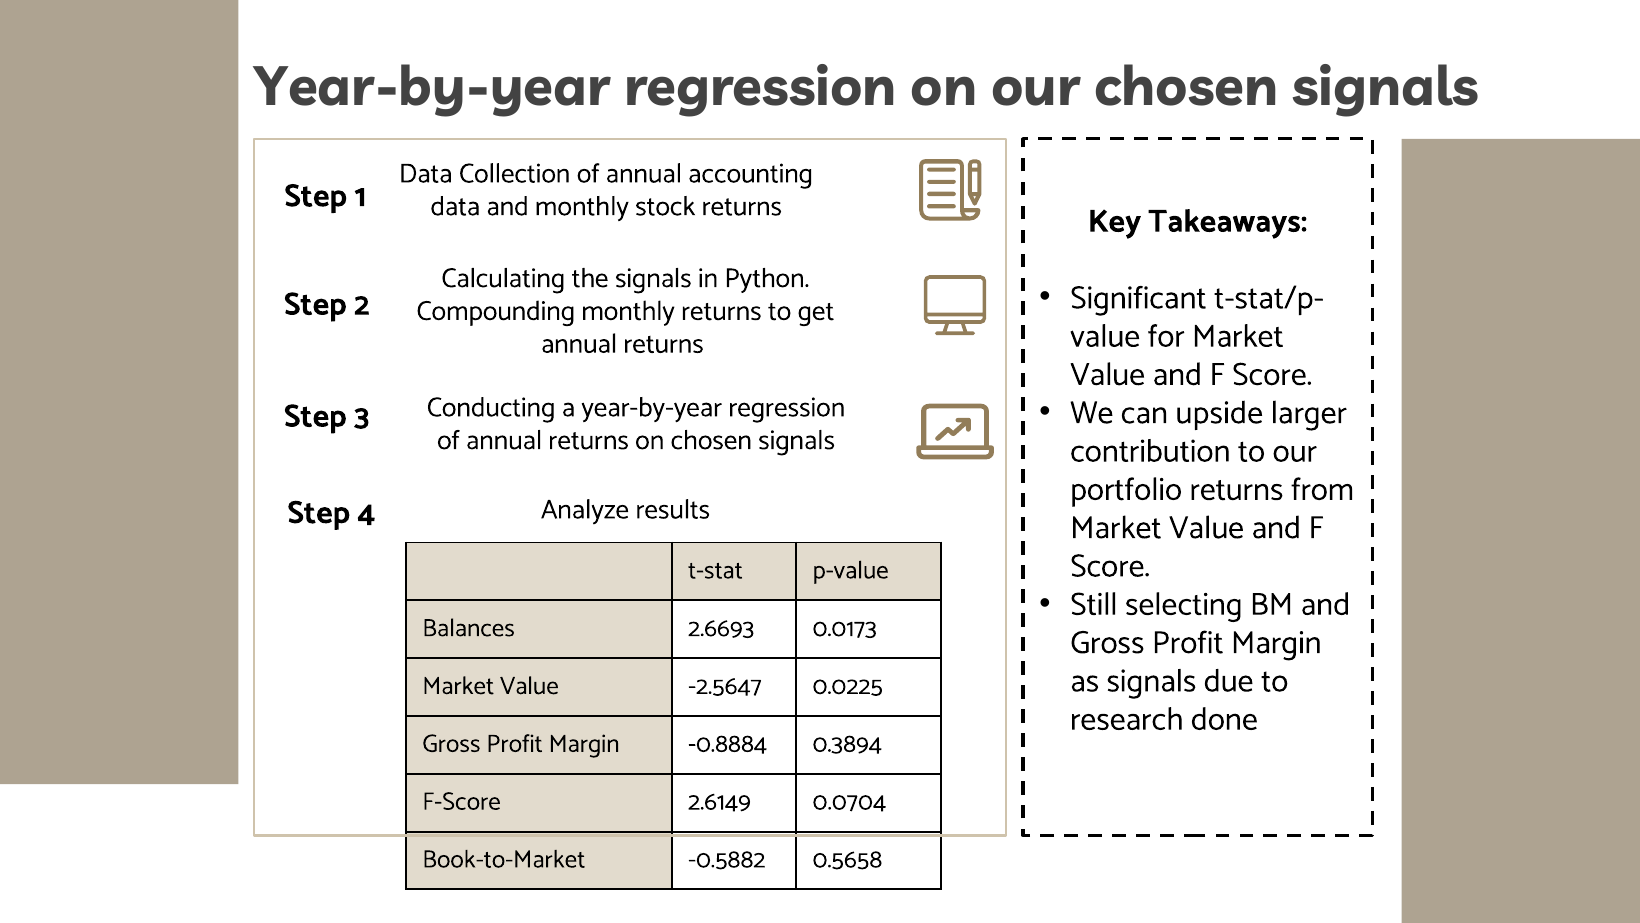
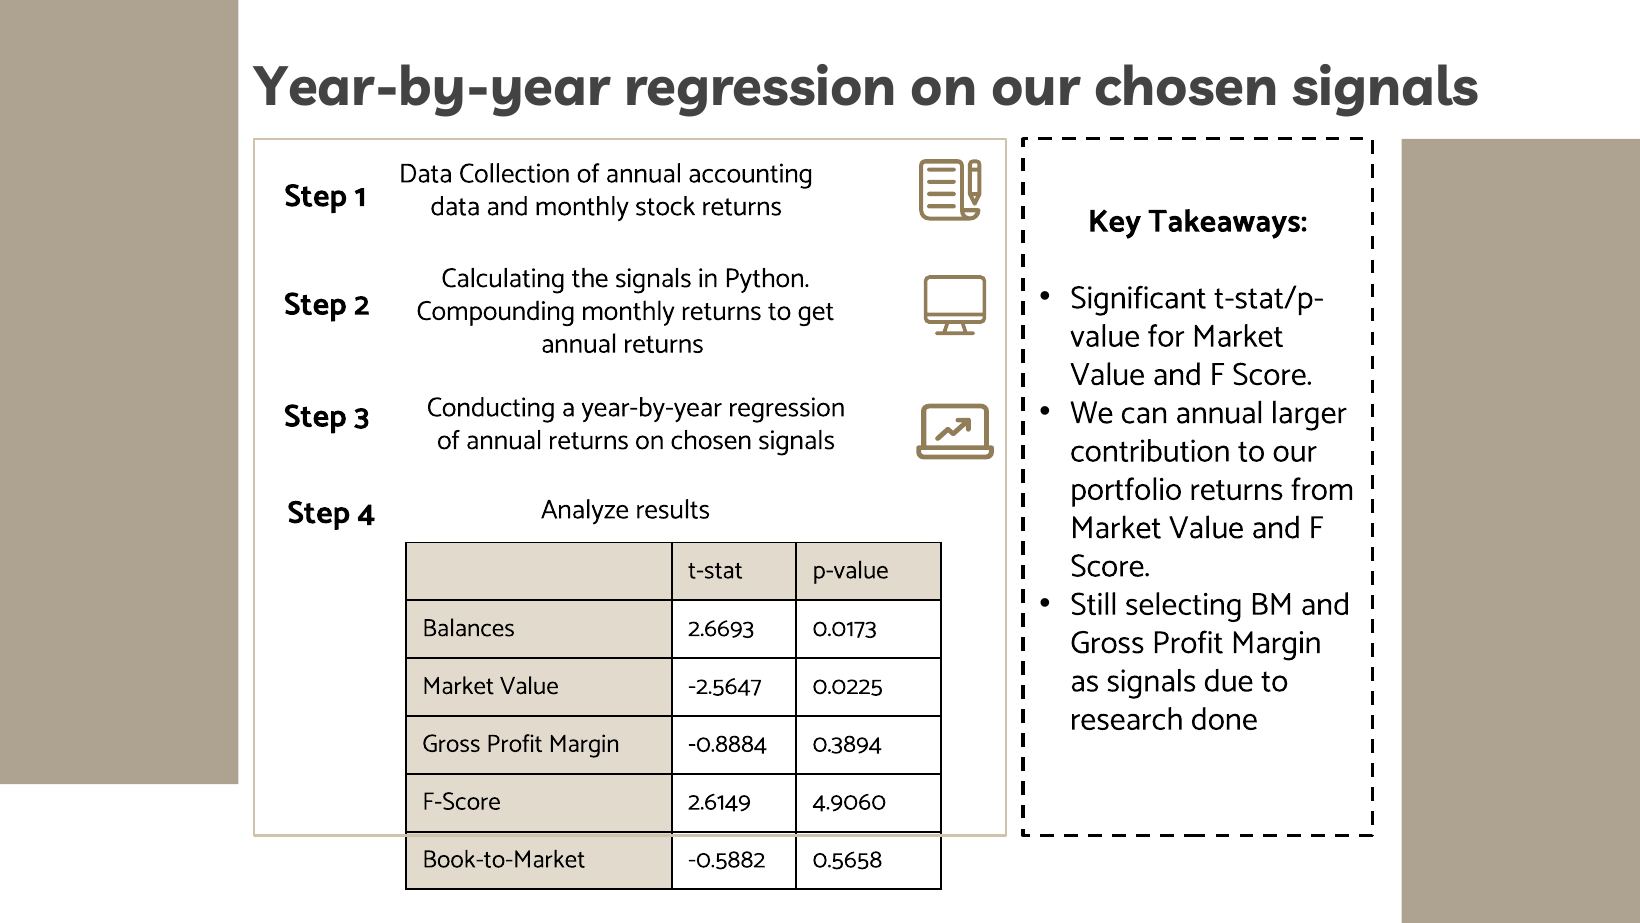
can upside: upside -> annual
0.0704: 0.0704 -> 4.9060
